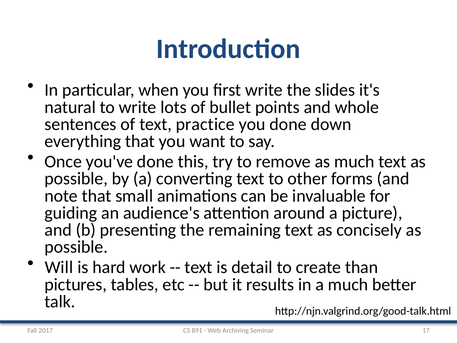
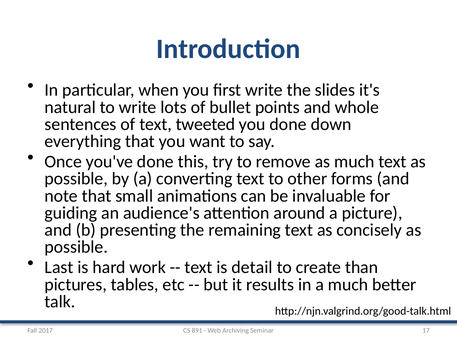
practice: practice -> tweeted
Will: Will -> Last
